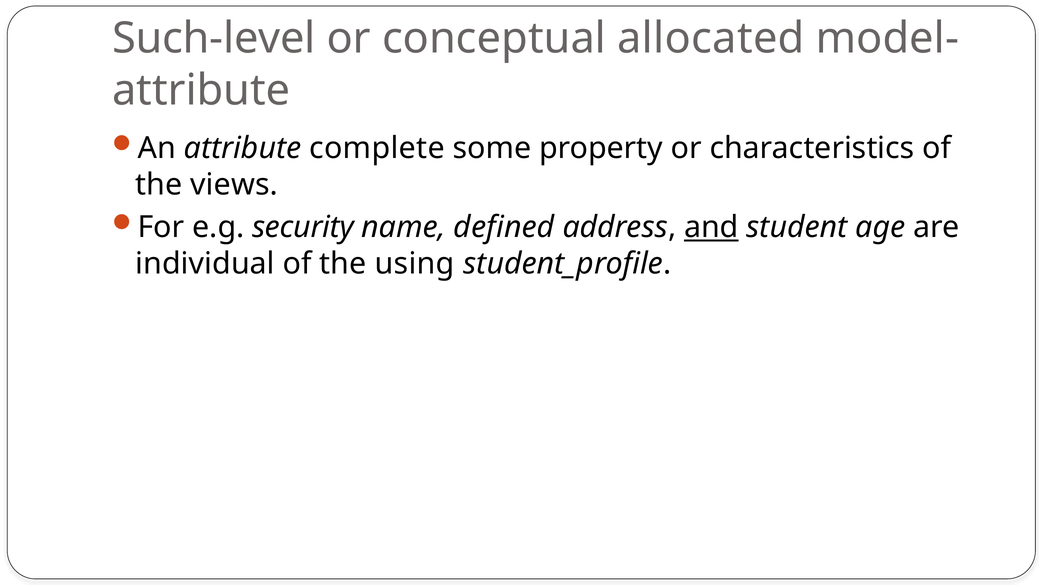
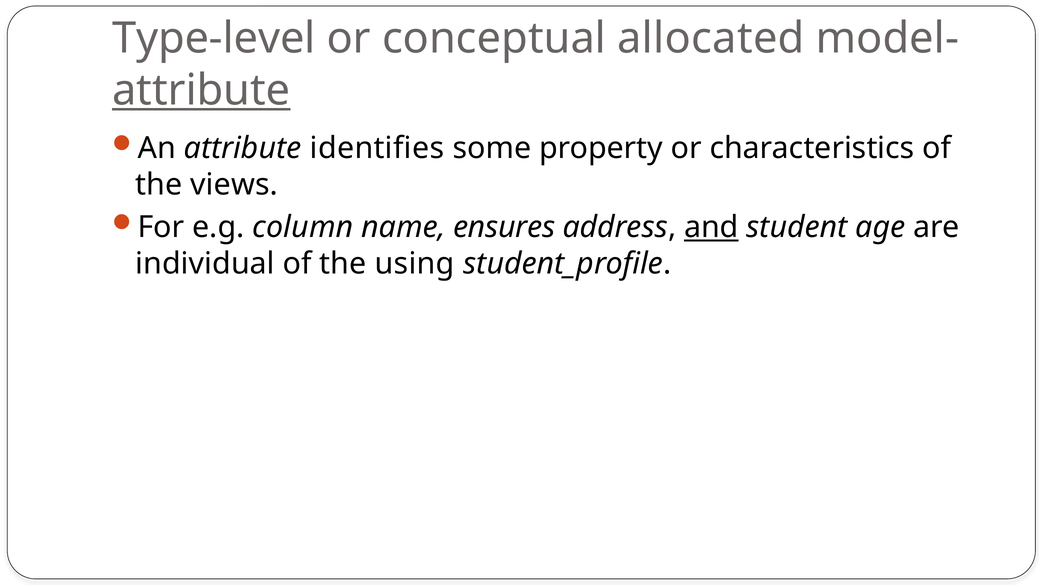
Such-level: Such-level -> Type-level
attribute at (201, 90) underline: none -> present
complete: complete -> identifies
security: security -> column
defined: defined -> ensures
